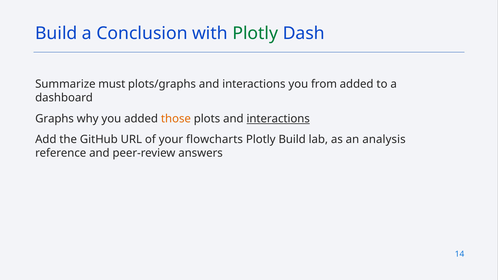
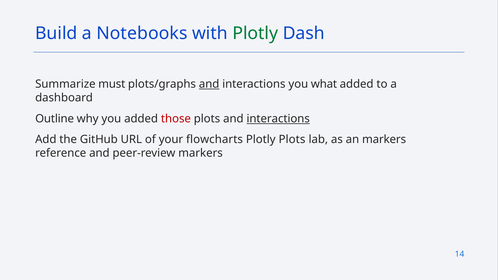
Conclusion: Conclusion -> Notebooks
and at (209, 84) underline: none -> present
from: from -> what
Graphs: Graphs -> Outline
those colour: orange -> red
Plotly Build: Build -> Plots
an analysis: analysis -> markers
peer-review answers: answers -> markers
